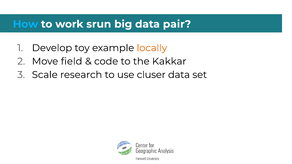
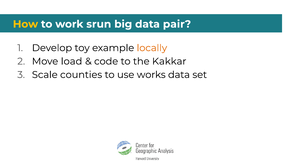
How colour: light blue -> yellow
field: field -> load
research: research -> counties
cluser: cluser -> works
